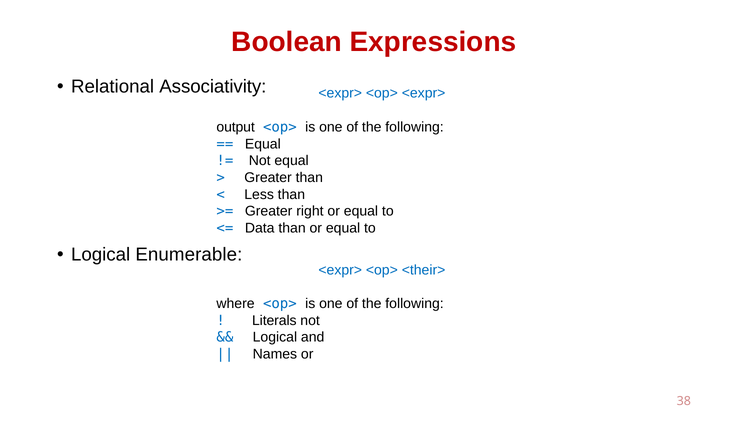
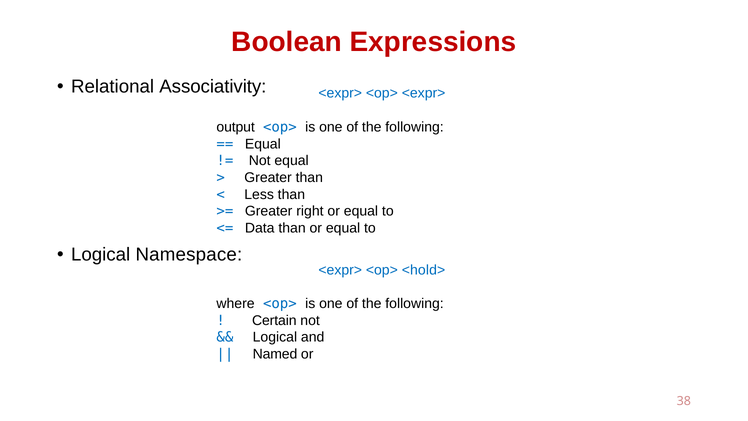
Enumerable: Enumerable -> Namespace
<their>: <their> -> <hold>
Literals: Literals -> Certain
Names: Names -> Named
